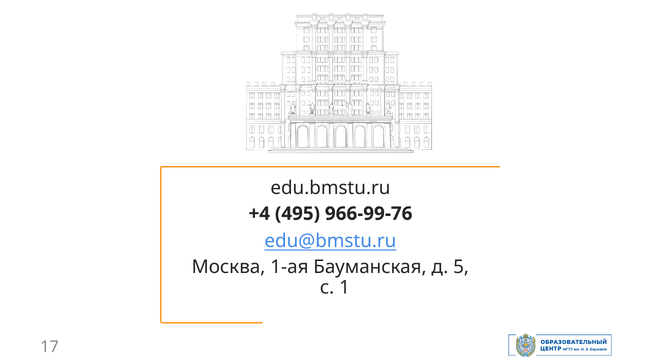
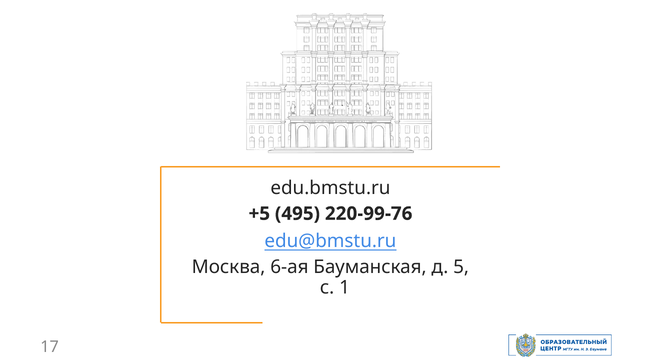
+4: +4 -> +5
966-99-76: 966-99-76 -> 220-99-76
1-ая: 1-ая -> 6-ая
